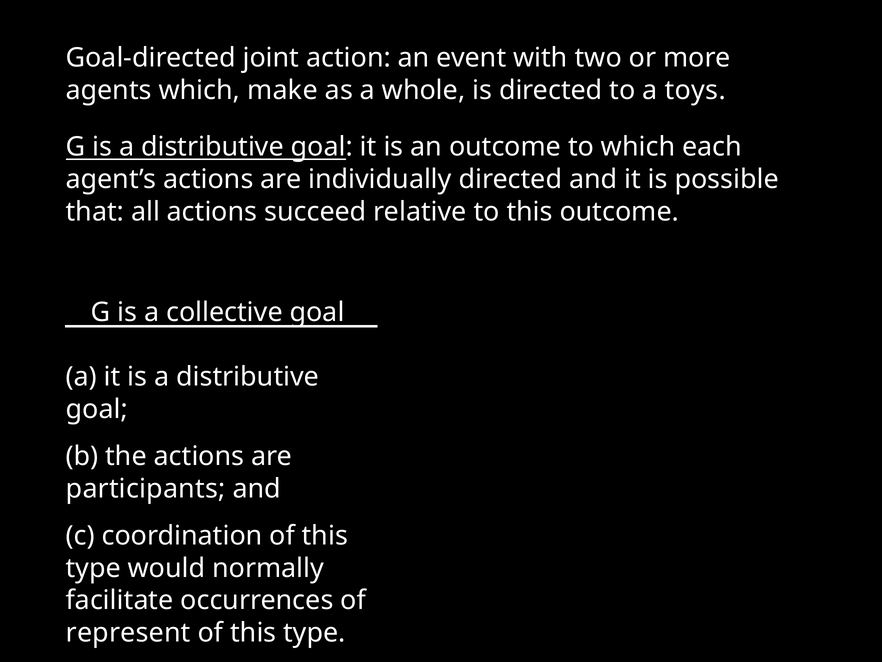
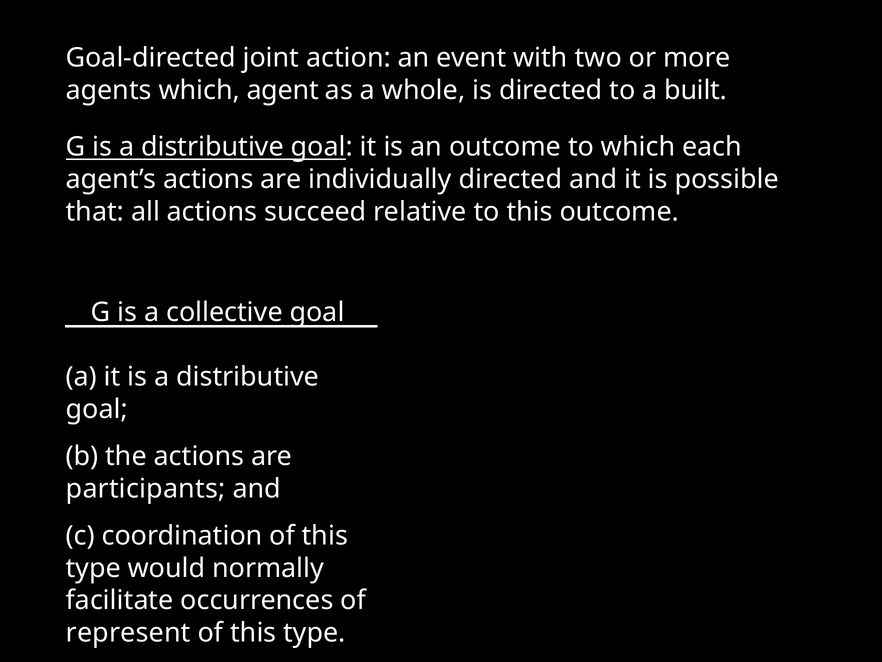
make: make -> agent
toys: toys -> built
